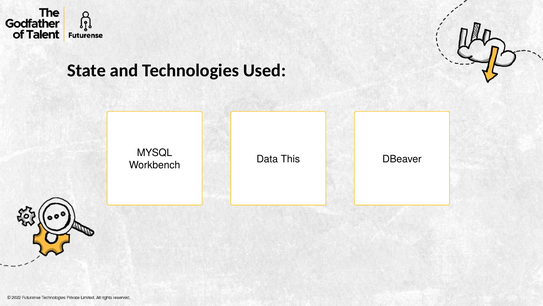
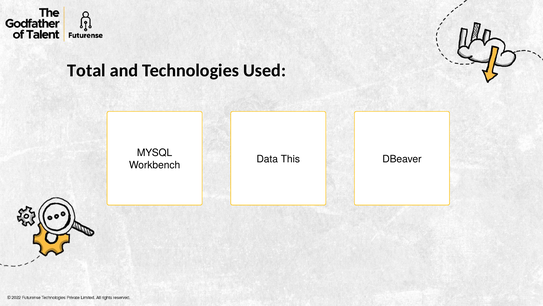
State: State -> Total
